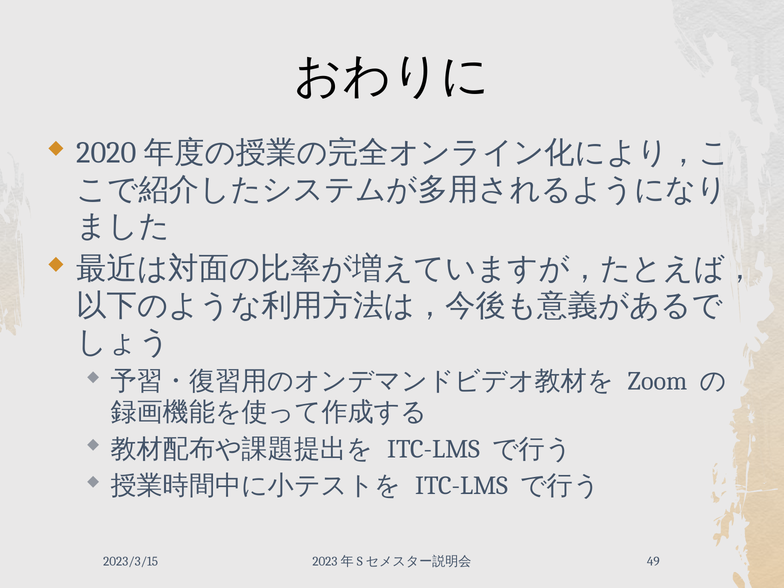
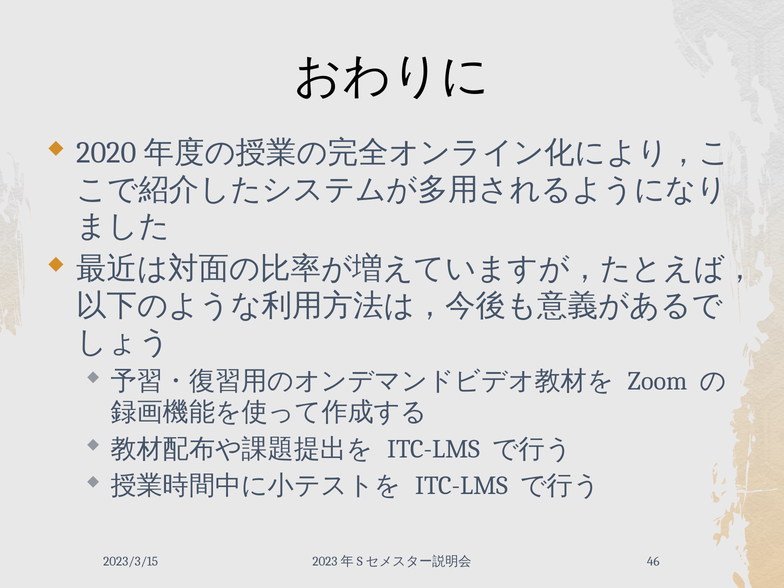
49: 49 -> 46
